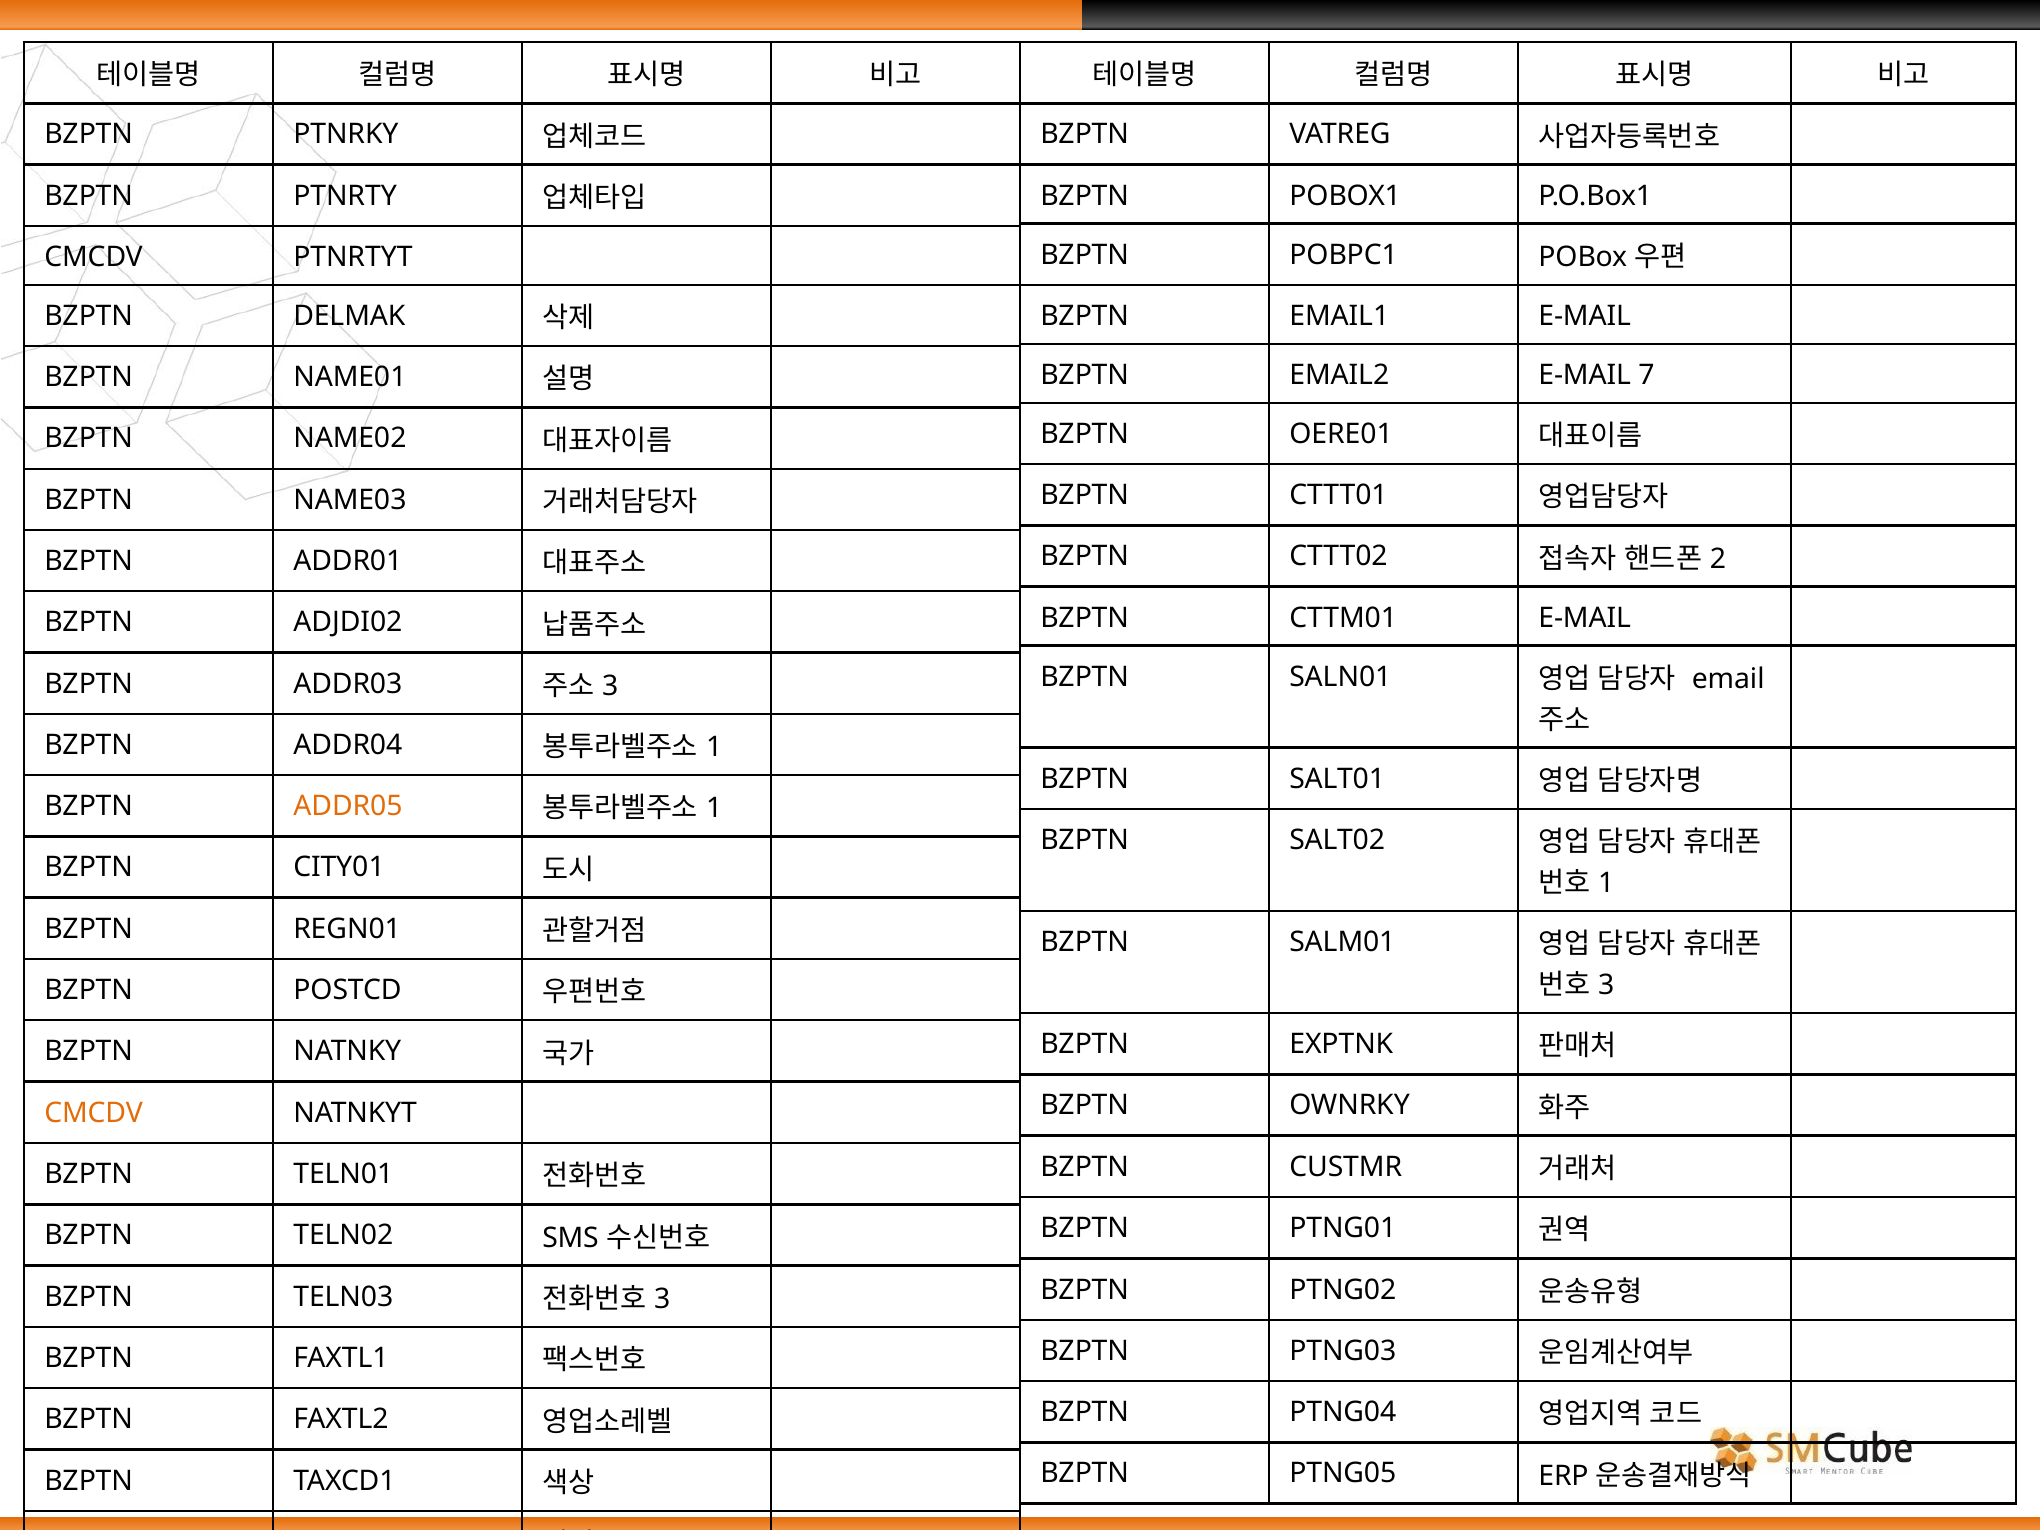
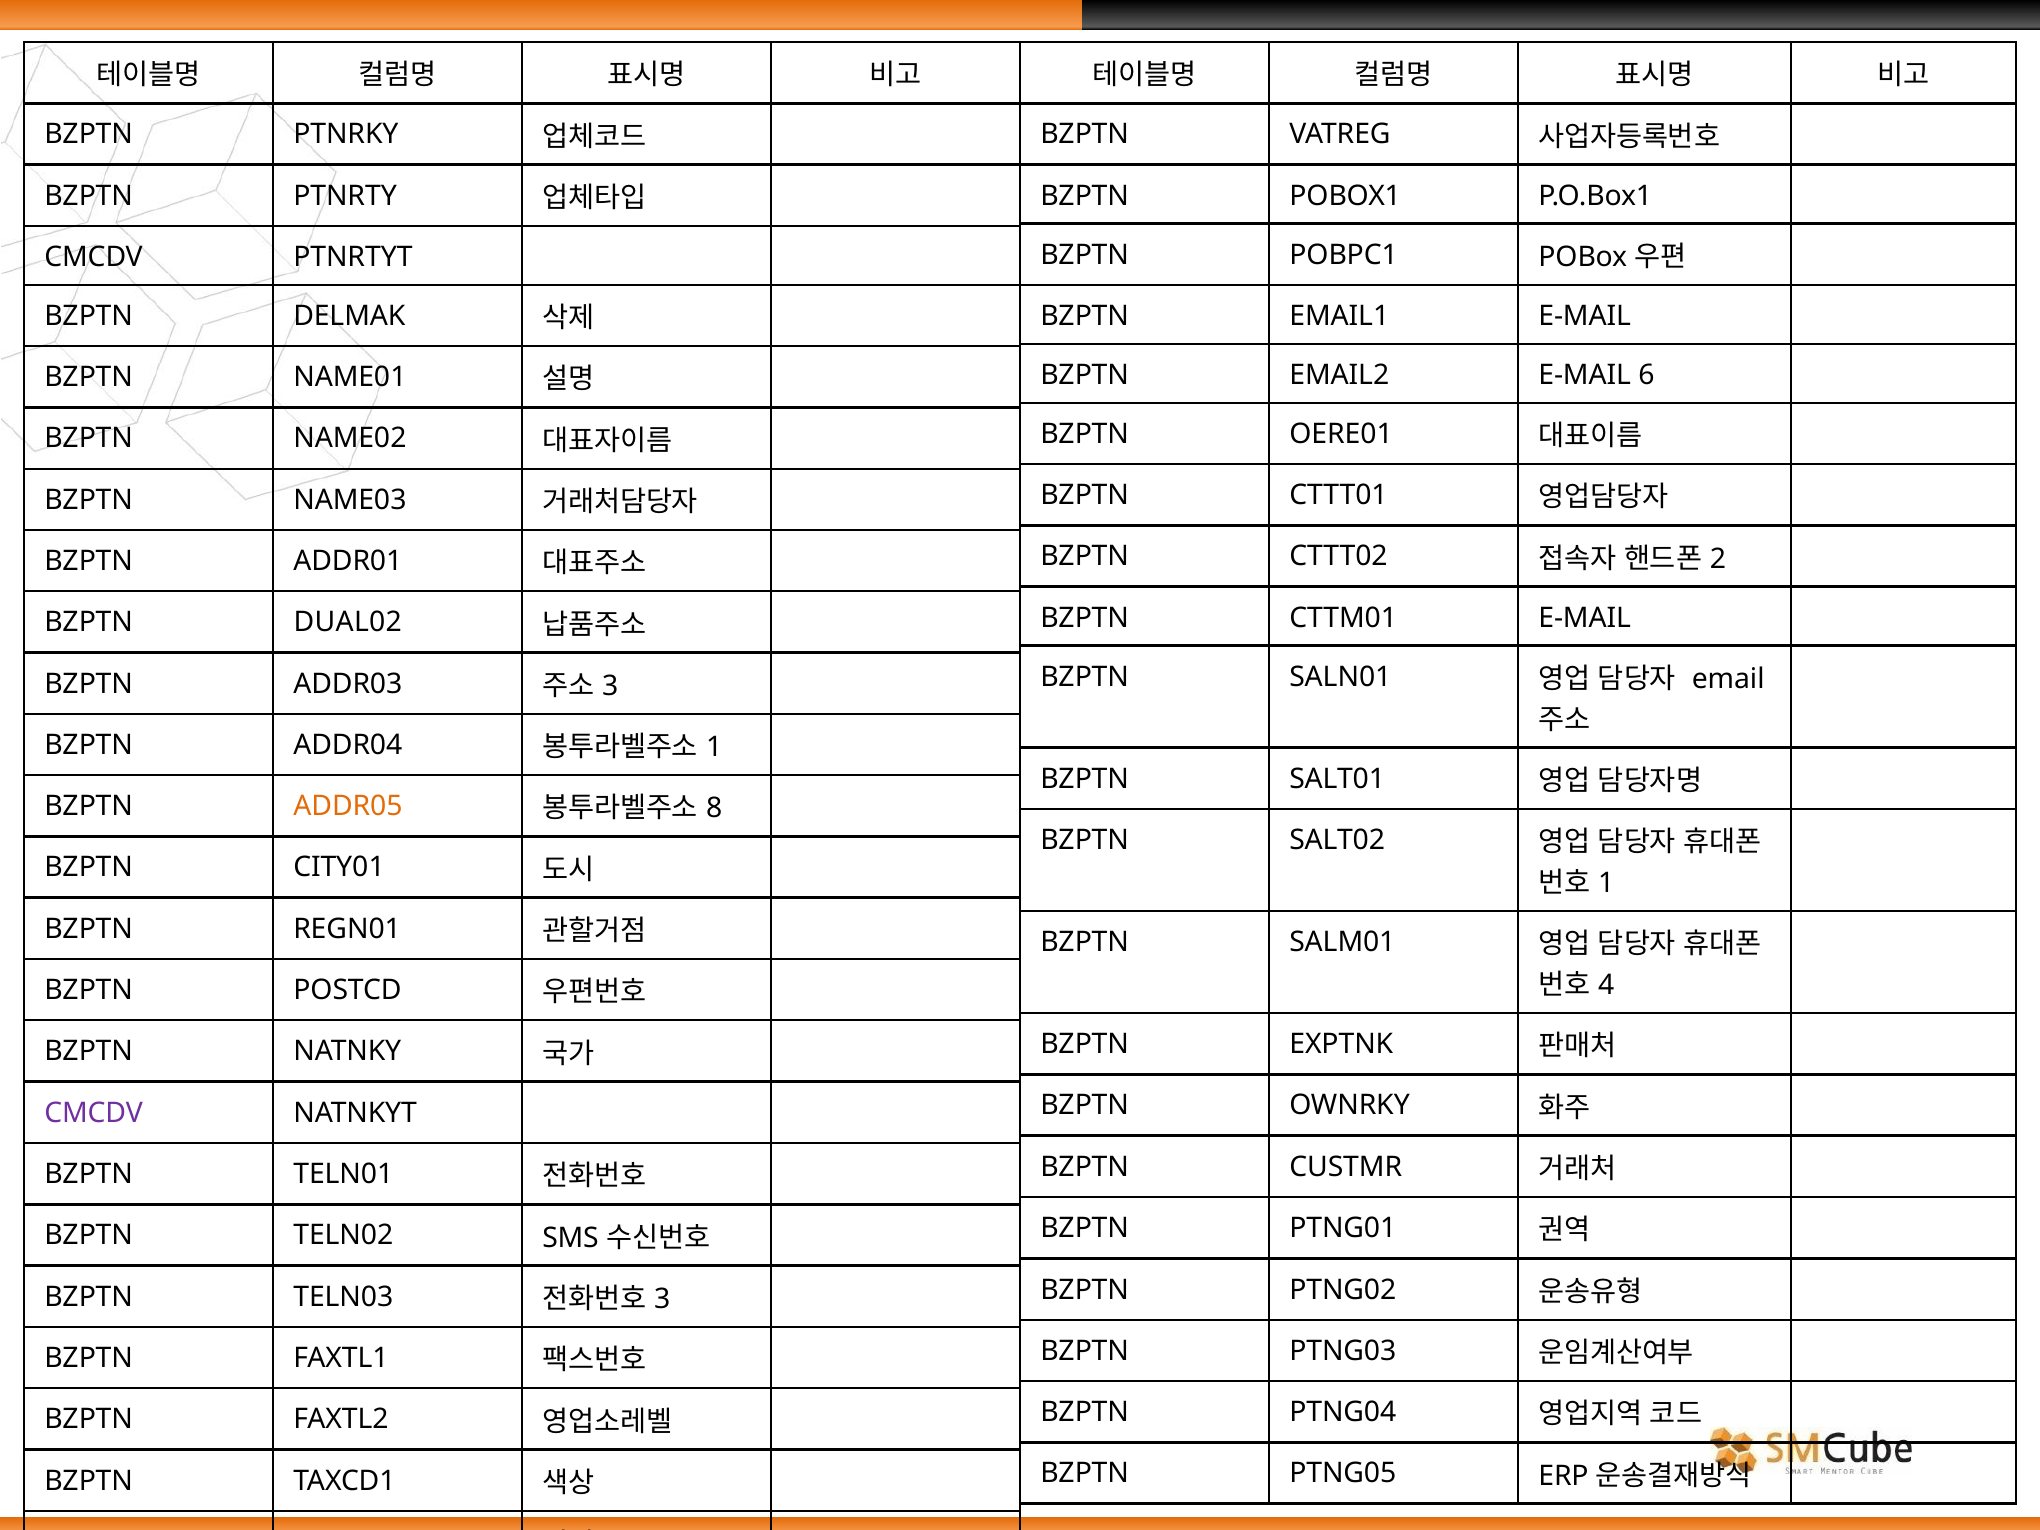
7: 7 -> 6
ADJDI02: ADJDI02 -> DUAL02
1 at (714, 809): 1 -> 8
3 at (1606, 985): 3 -> 4
CMCDV at (94, 1113) colour: orange -> purple
